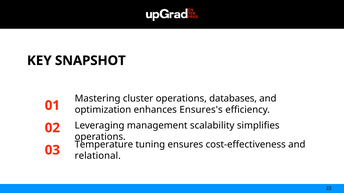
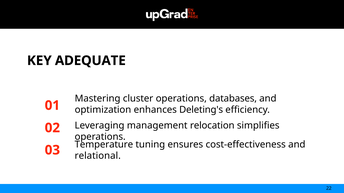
SNAPSHOT: SNAPSHOT -> ADEQUATE
Ensures's: Ensures's -> Deleting's
scalability: scalability -> relocation
